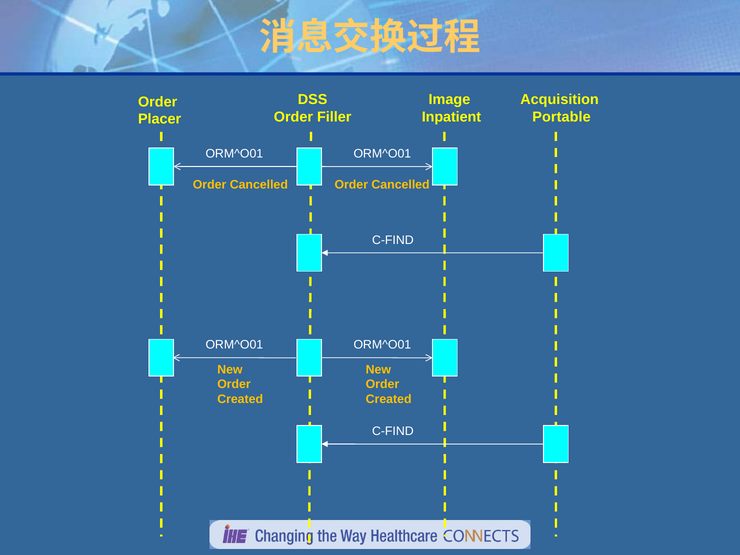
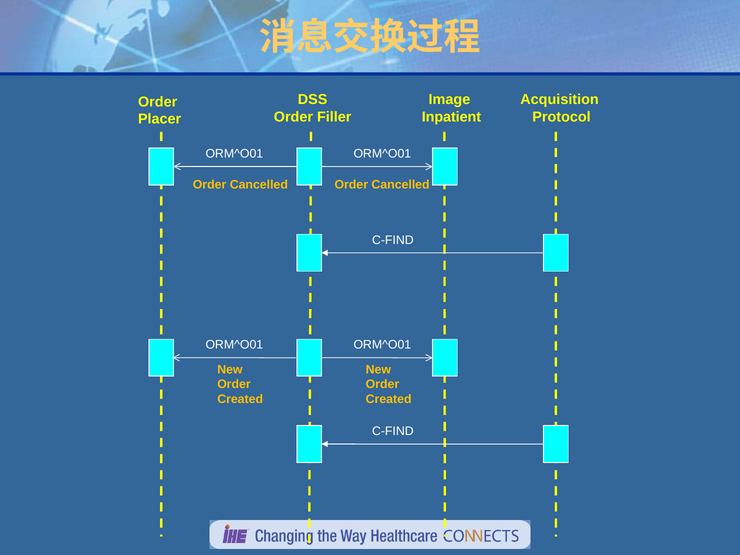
Portable: Portable -> Protocol
